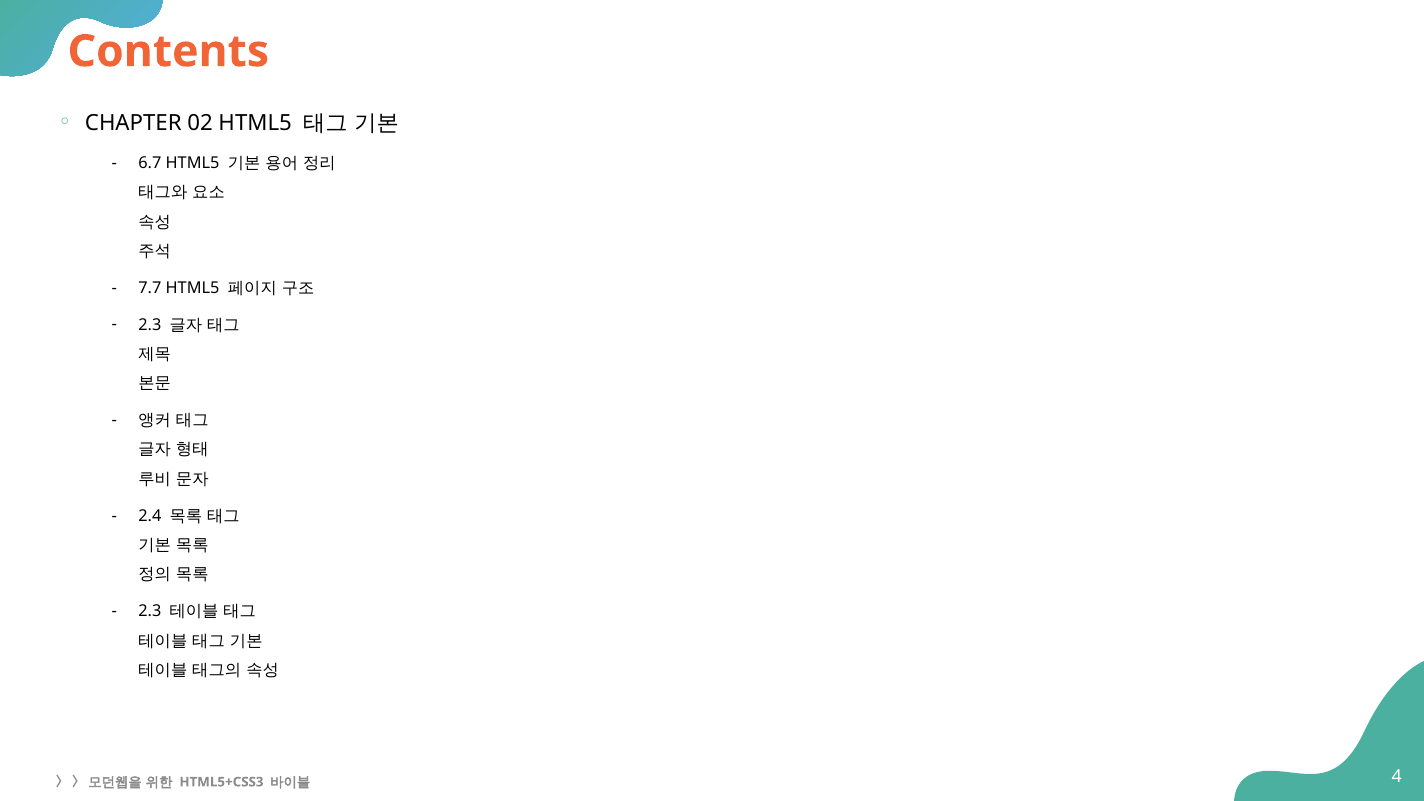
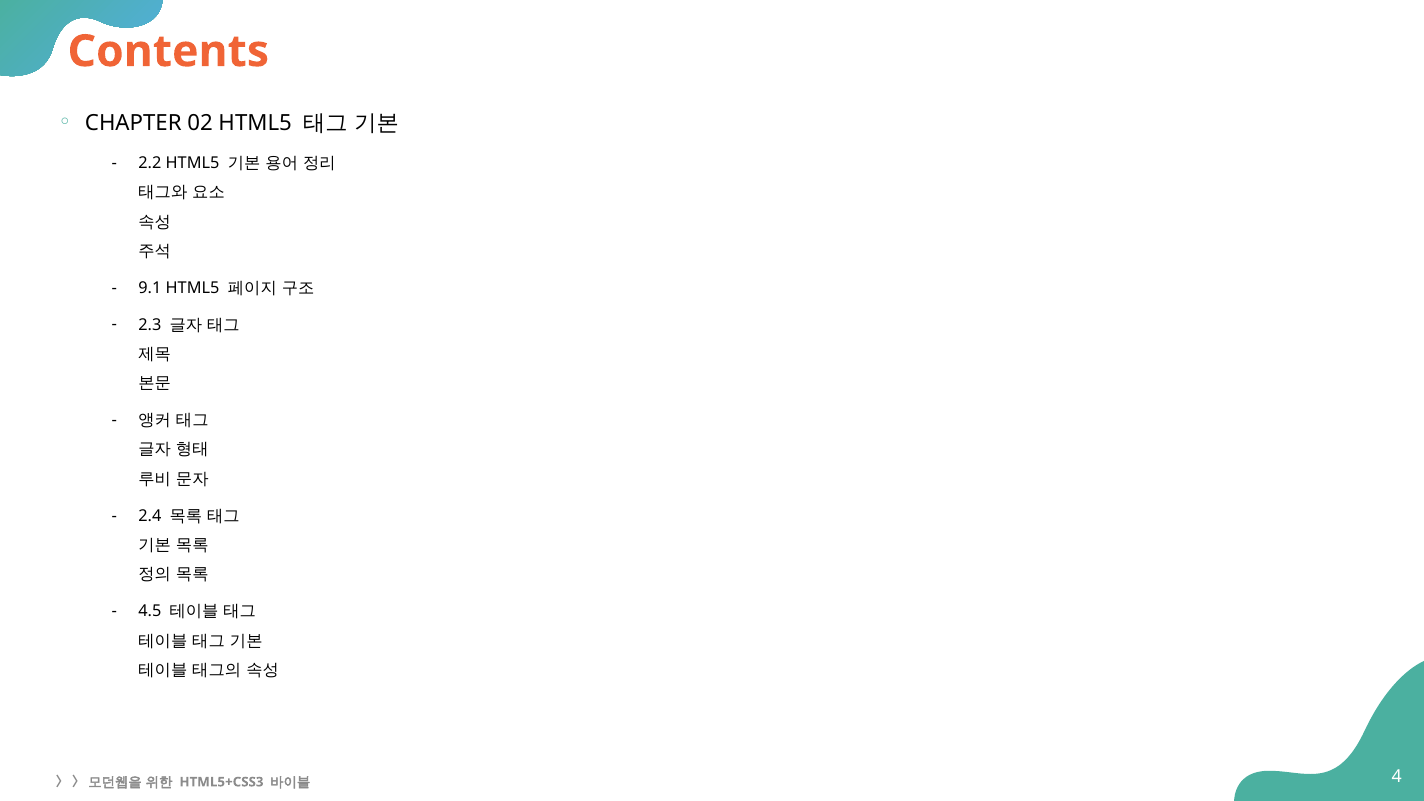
6.7: 6.7 -> 2.2
7.7: 7.7 -> 9.1
2.3 at (150, 611): 2.3 -> 4.5
